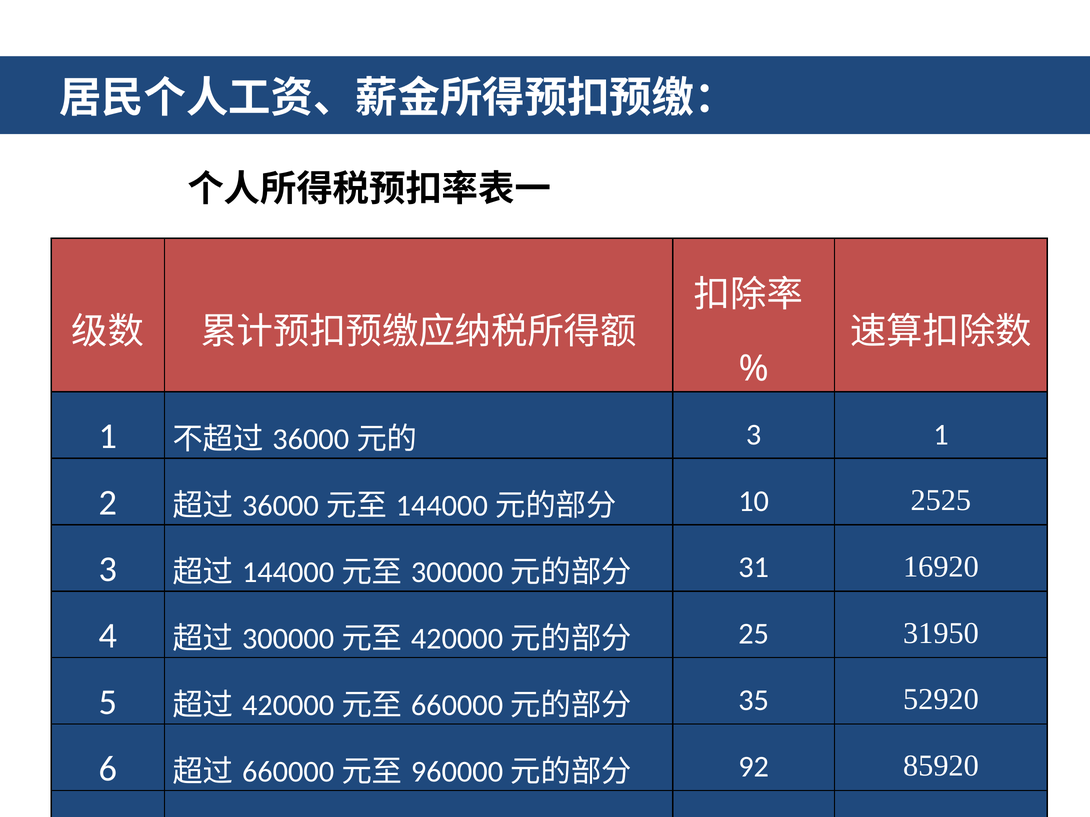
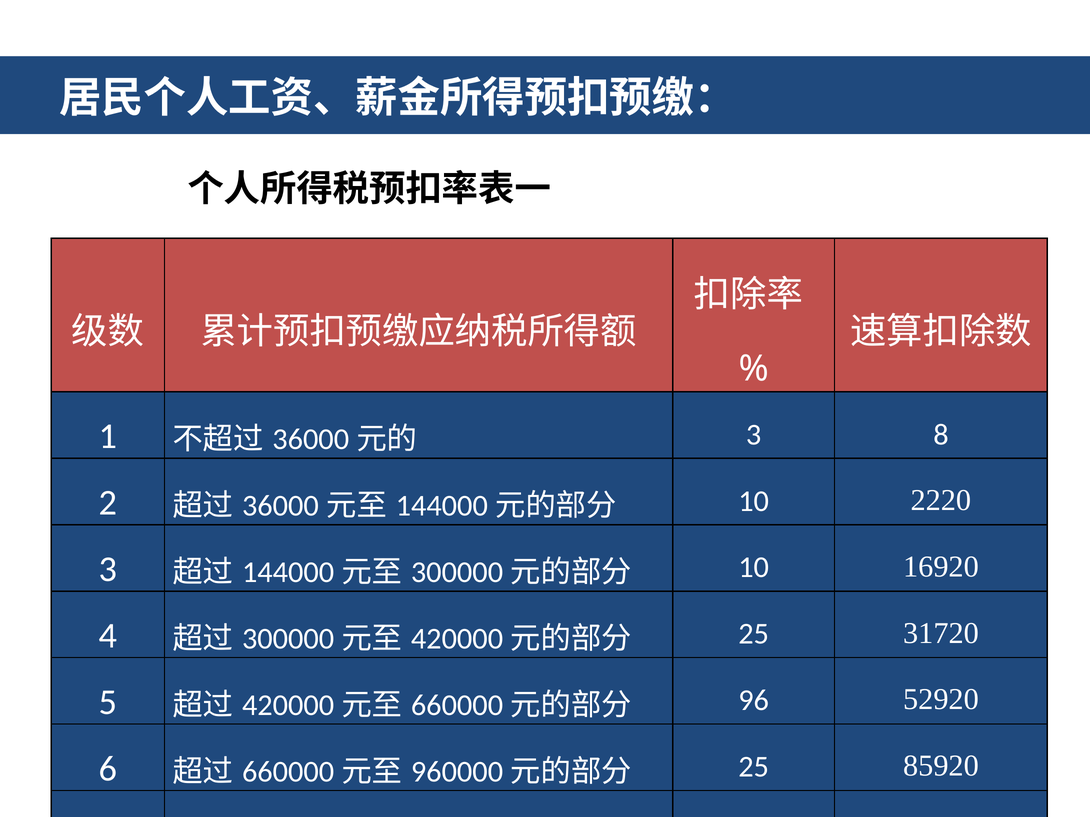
3 1: 1 -> 8
2525: 2525 -> 2220
31 at (754, 568): 31 -> 10
31950: 31950 -> 31720
35: 35 -> 96
92 at (754, 767): 92 -> 25
